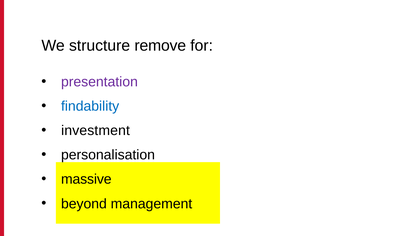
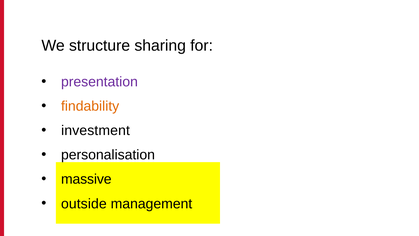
remove: remove -> sharing
findability colour: blue -> orange
beyond: beyond -> outside
